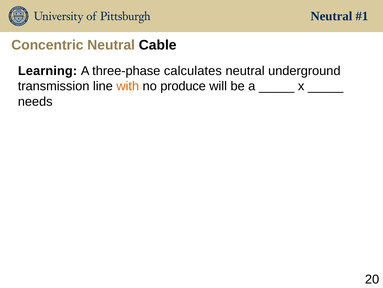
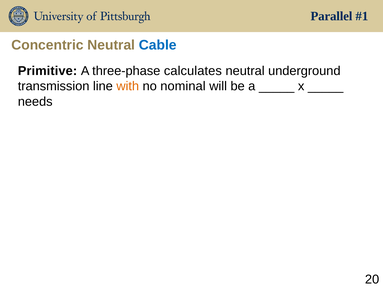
Neutral at (331, 16): Neutral -> Parallel
Cable colour: black -> blue
Learning: Learning -> Primitive
produce: produce -> nominal
